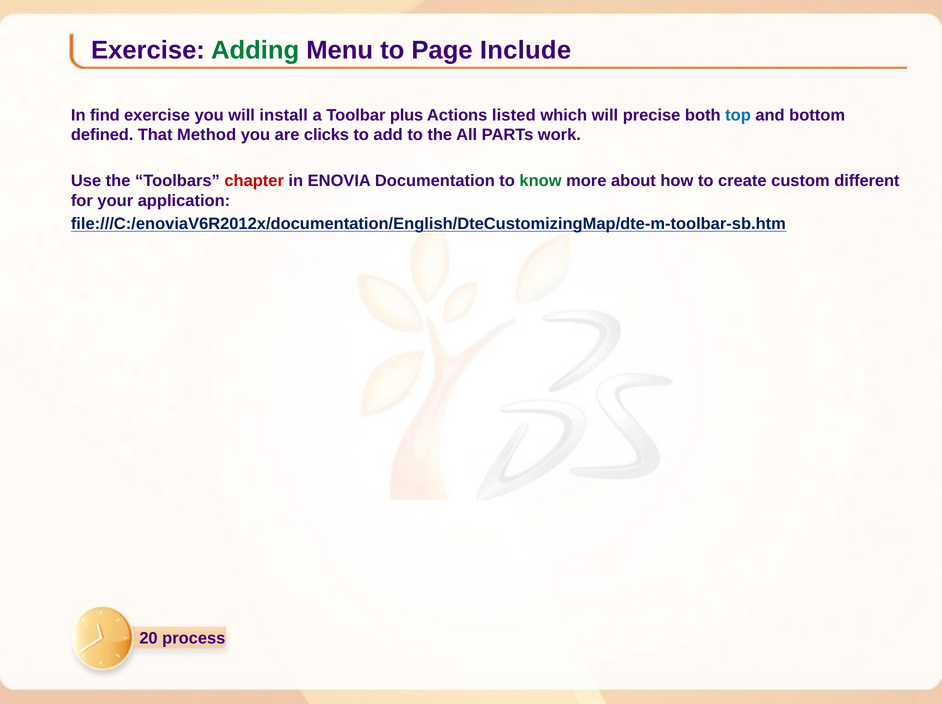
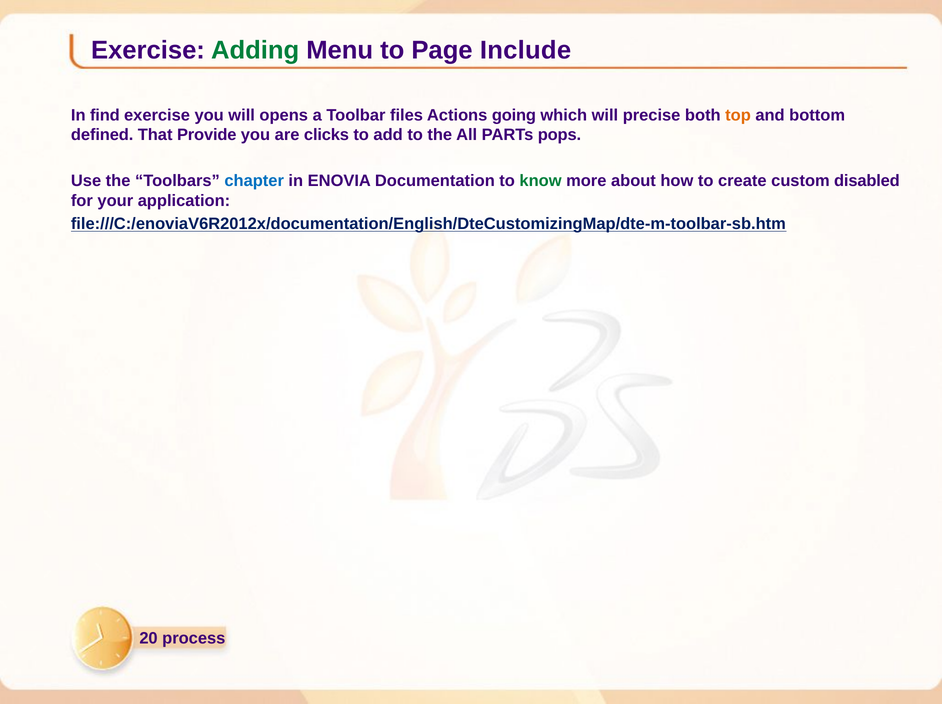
install: install -> opens
plus: plus -> files
listed: listed -> going
top colour: blue -> orange
Method: Method -> Provide
work: work -> pops
chapter colour: red -> blue
different: different -> disabled
